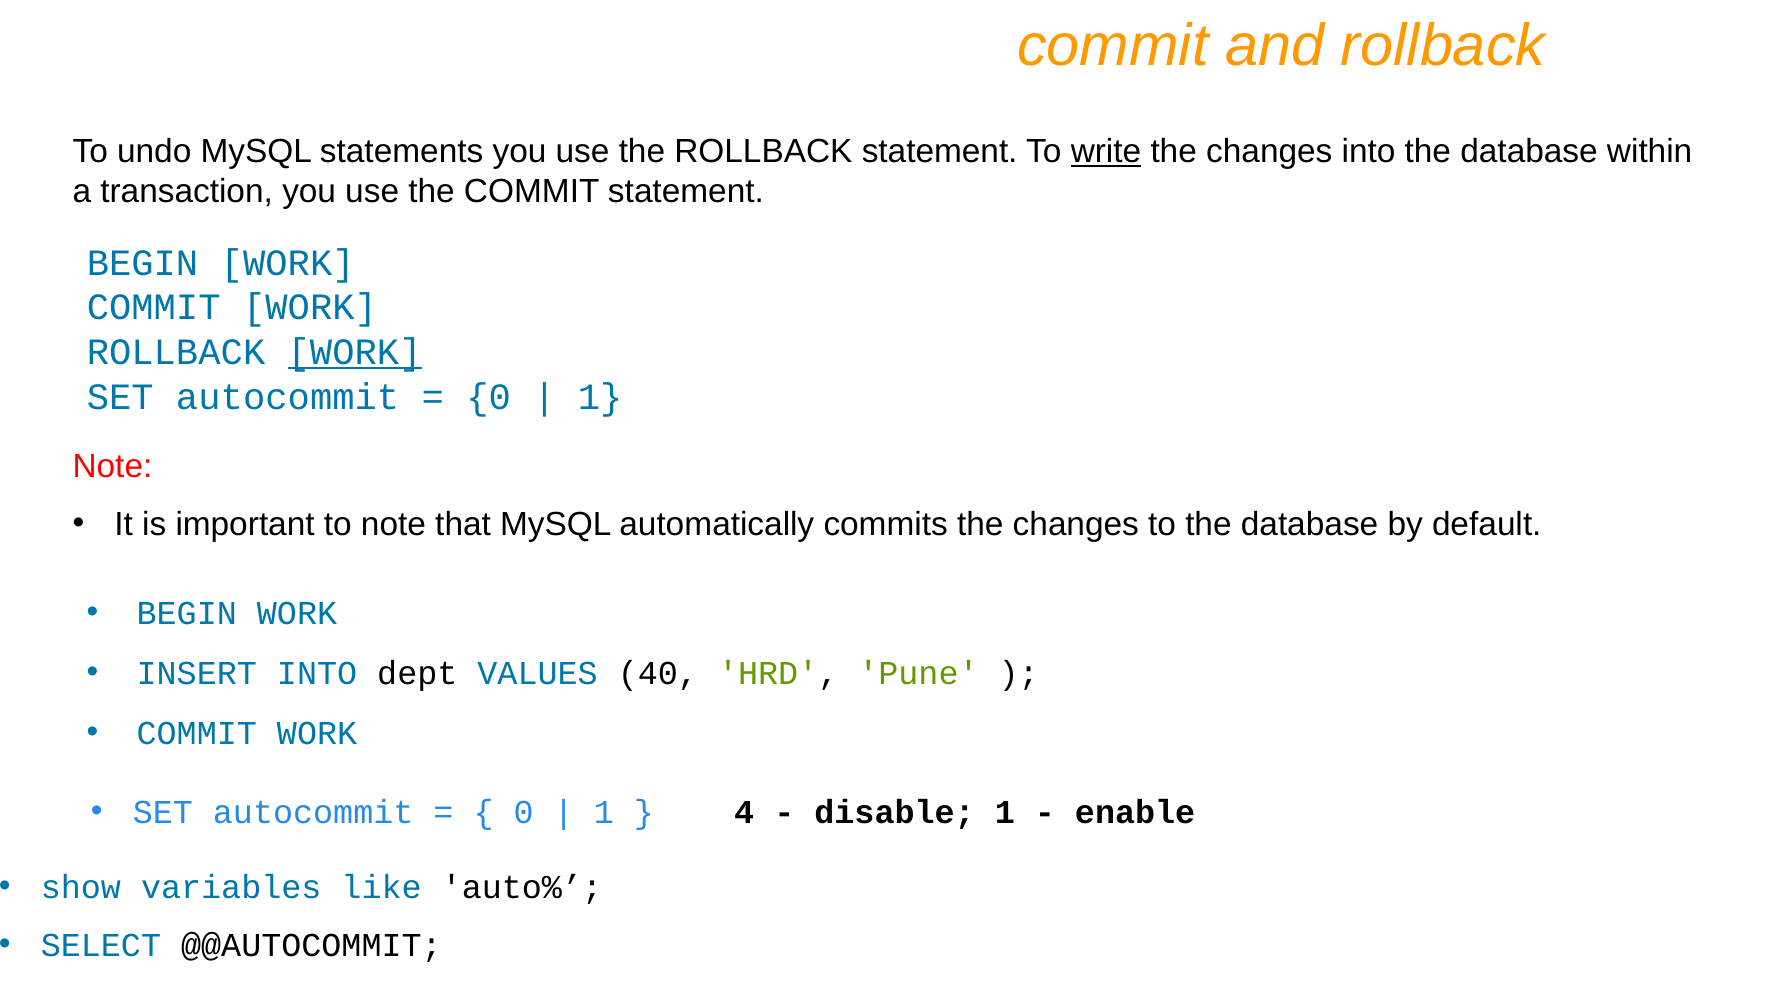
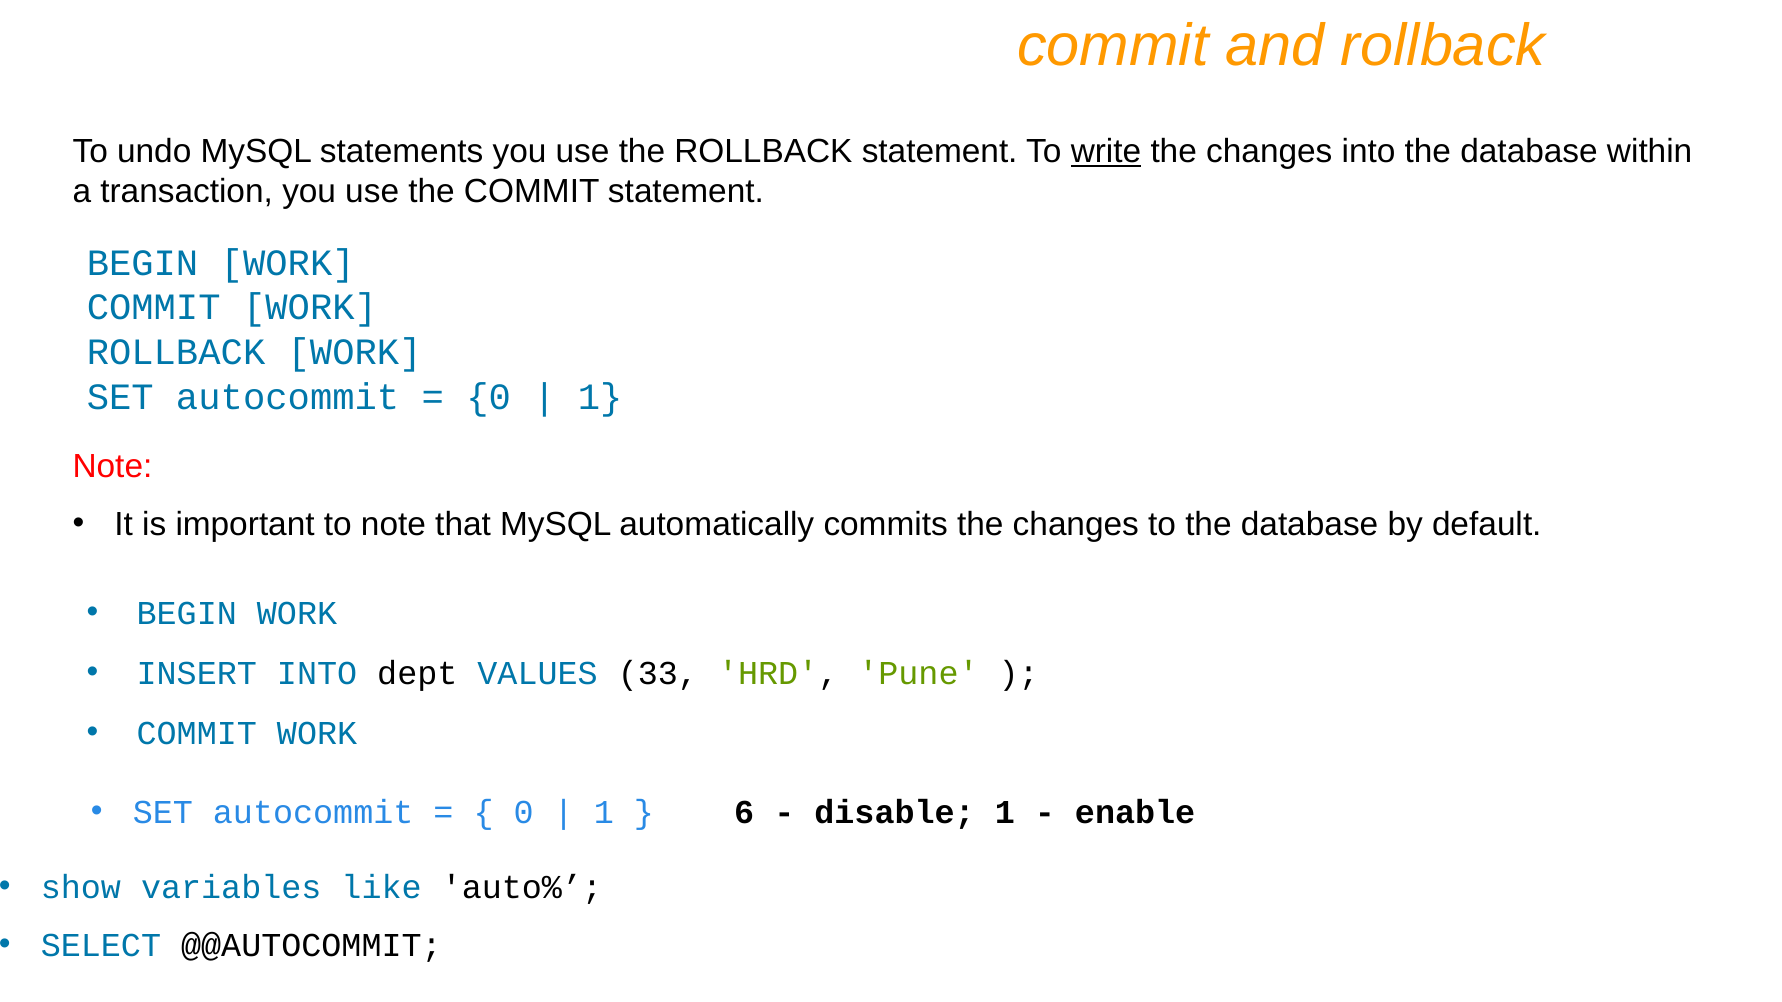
WORK at (355, 352) underline: present -> none
40: 40 -> 33
4: 4 -> 6
